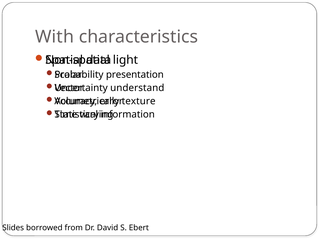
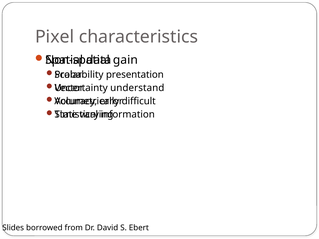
With: With -> Pixel
light: light -> gain
texture: texture -> difficult
